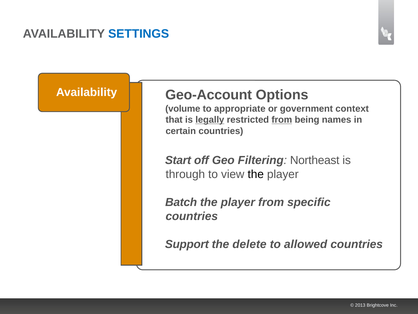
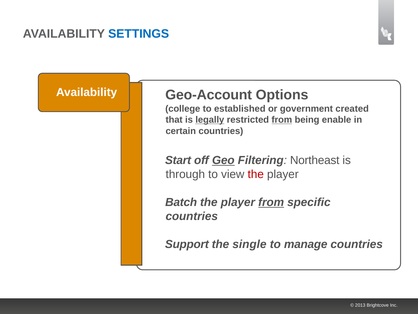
volume: volume -> college
appropriate: appropriate -> established
context: context -> created
names: names -> enable
Geo underline: none -> present
the at (256, 174) colour: black -> red
from at (271, 202) underline: none -> present
delete: delete -> single
allowed: allowed -> manage
